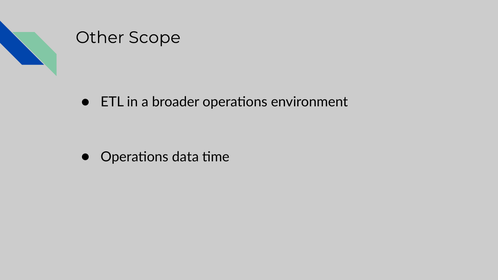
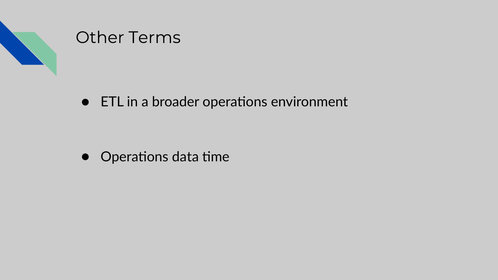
Scope: Scope -> Terms
